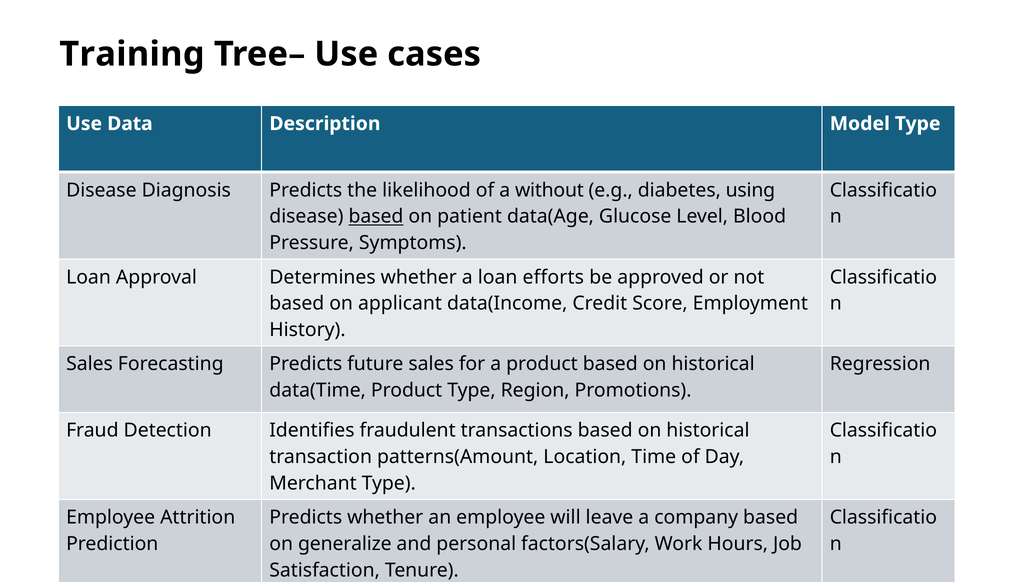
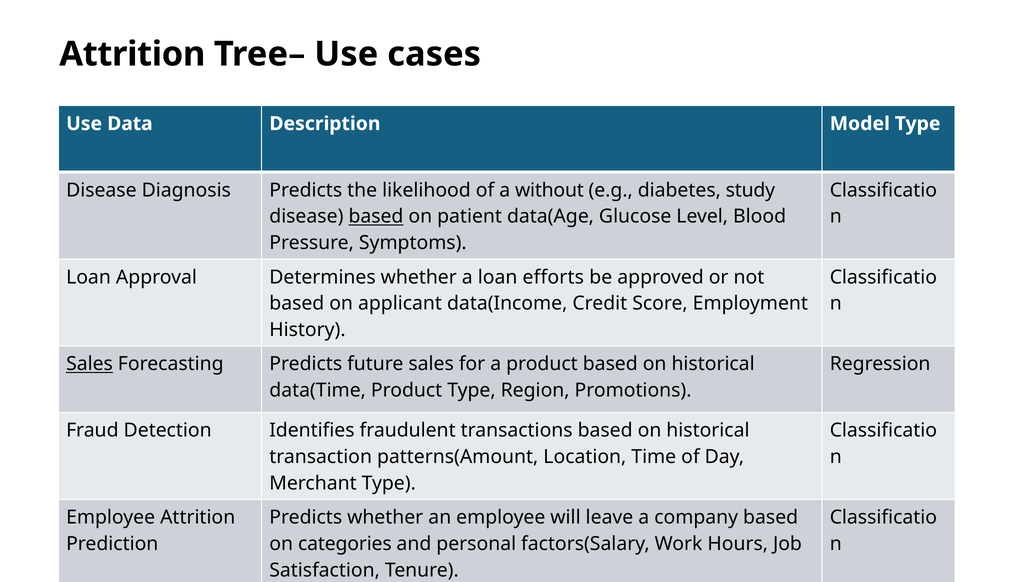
Training at (132, 54): Training -> Attrition
using: using -> study
Sales at (90, 364) underline: none -> present
generalize: generalize -> categories
